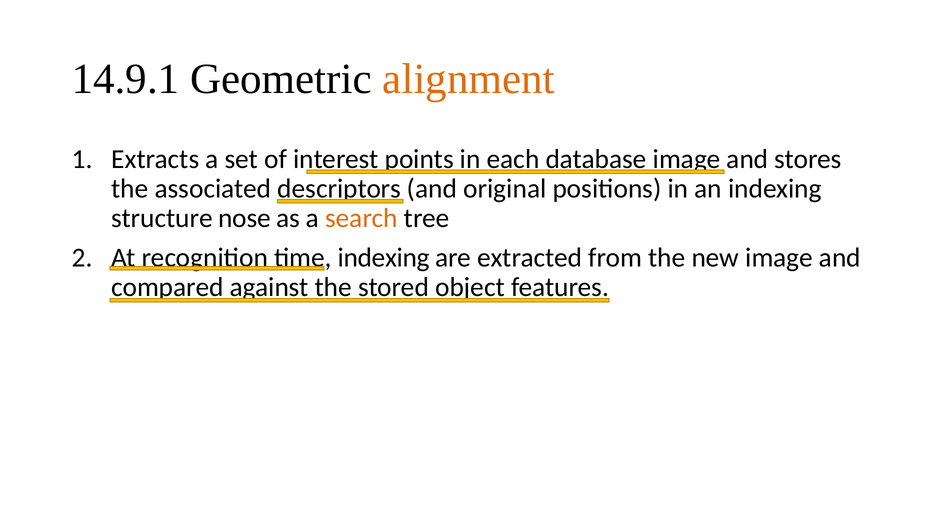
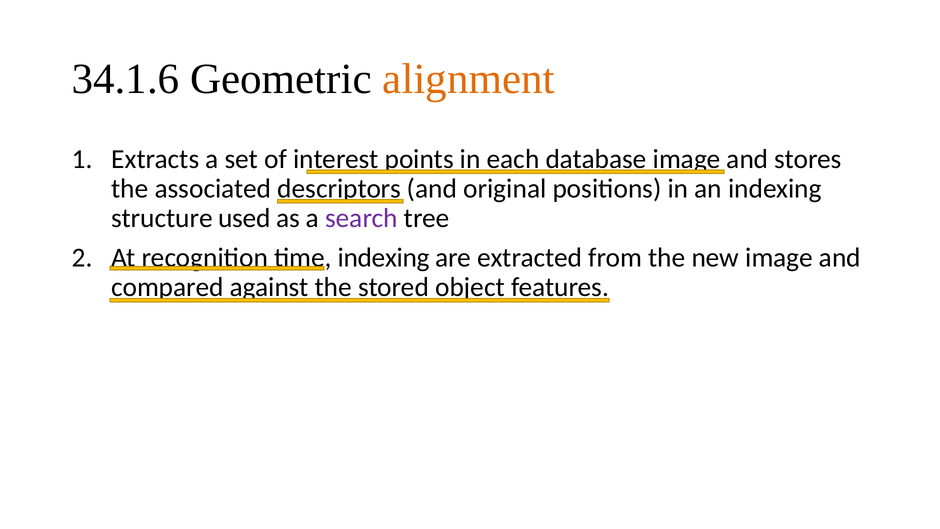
14.9.1: 14.9.1 -> 34.1.6
nose: nose -> used
search colour: orange -> purple
